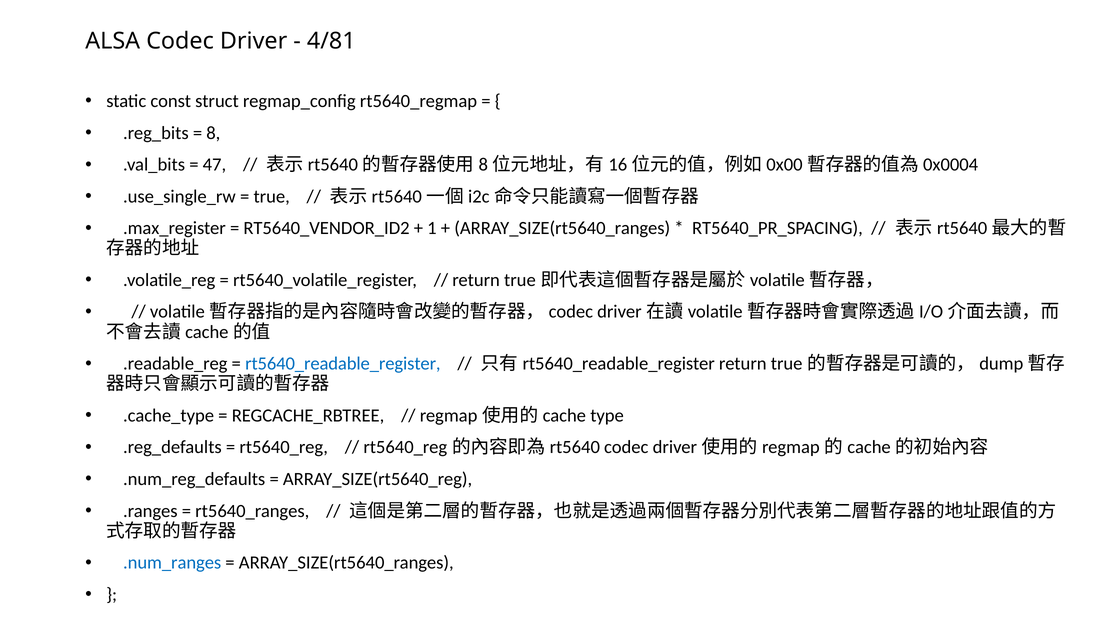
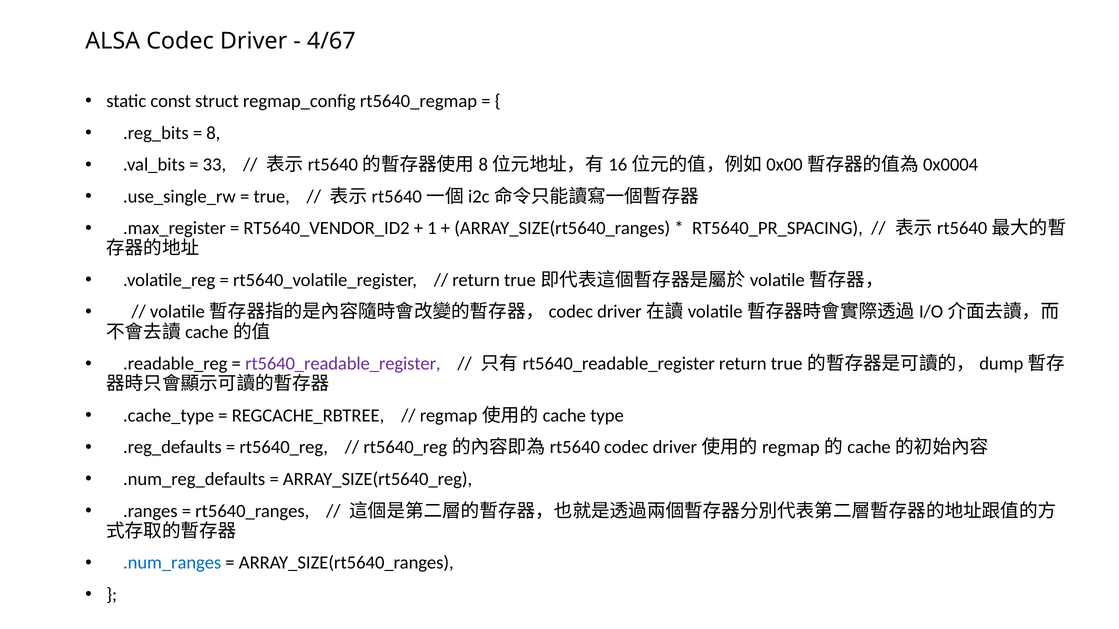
4/81: 4/81 -> 4/67
47: 47 -> 33
rt5640_readable_register colour: blue -> purple
